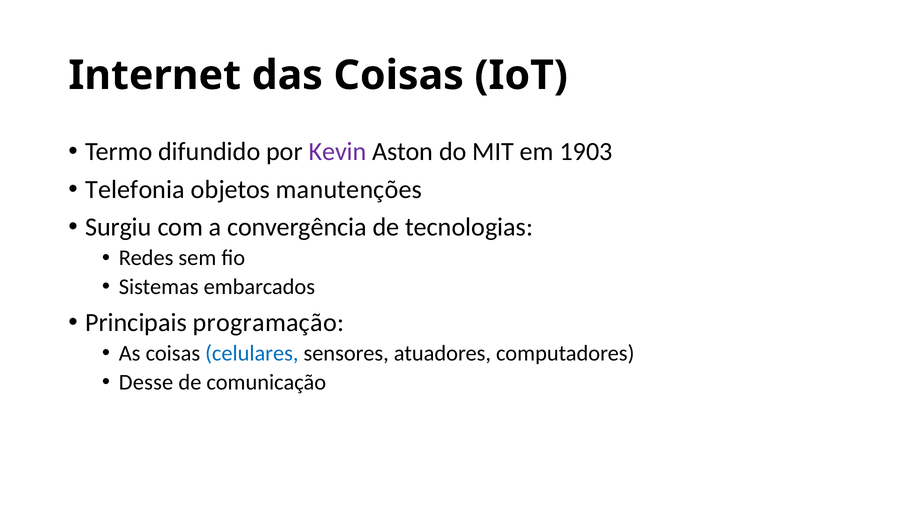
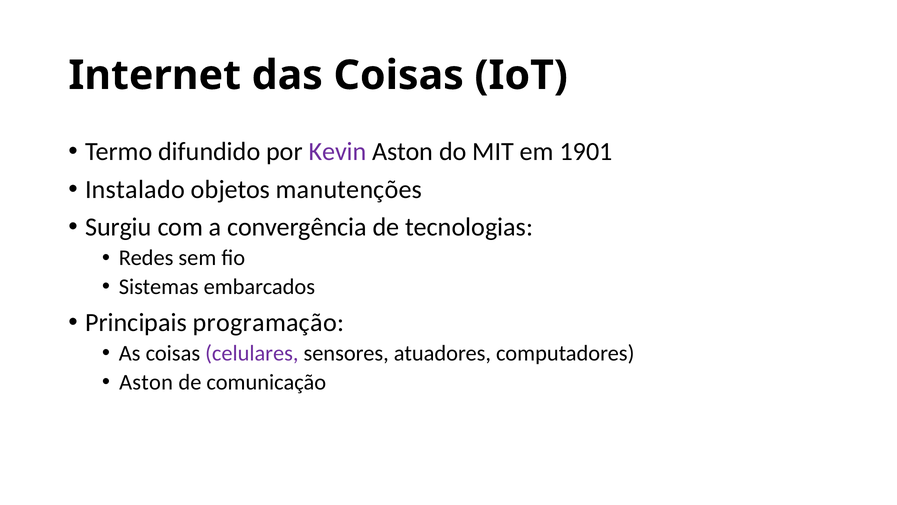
1903: 1903 -> 1901
Telefonia: Telefonia -> Instalado
celulares colour: blue -> purple
Desse at (146, 382): Desse -> Aston
